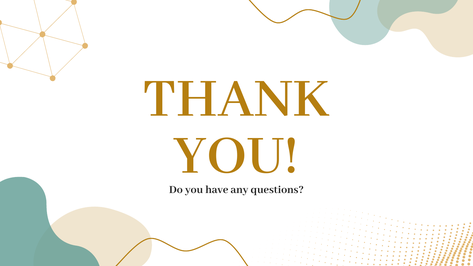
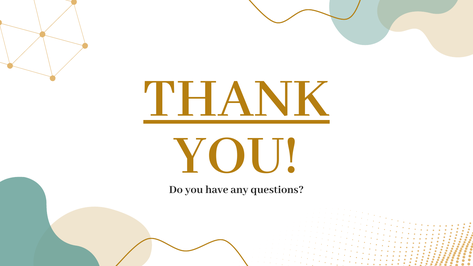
THANK underline: none -> present
